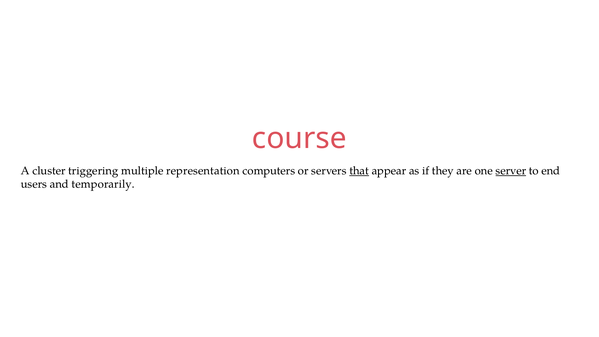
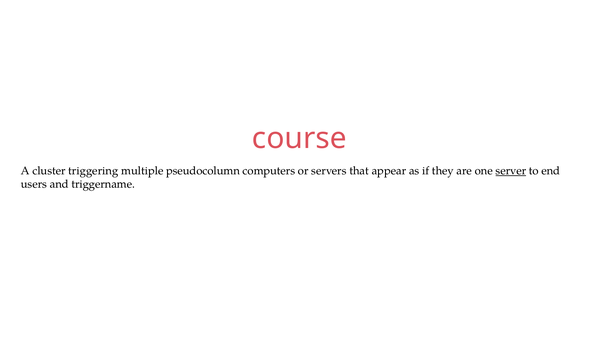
representation: representation -> pseudocolumn
that underline: present -> none
temporarily: temporarily -> triggername
